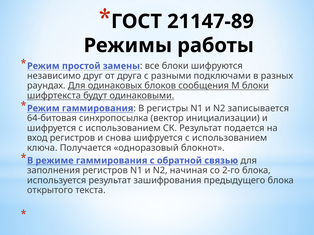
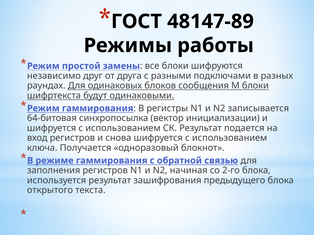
21147-89: 21147-89 -> 48147-89
